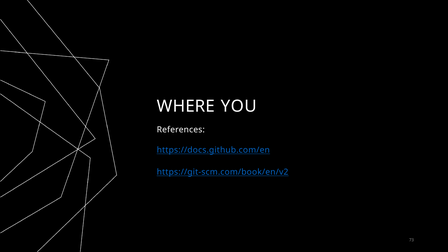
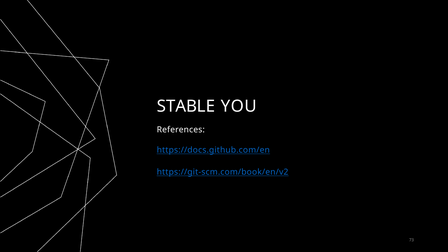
WHERE: WHERE -> STABLE
